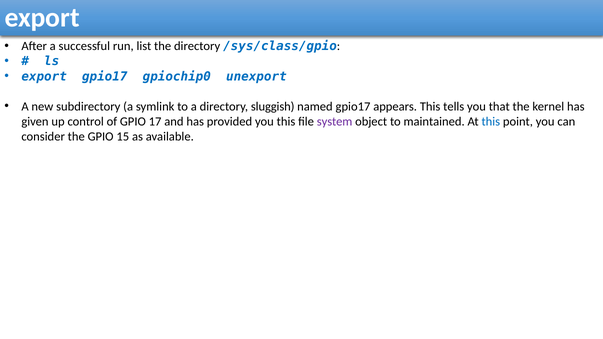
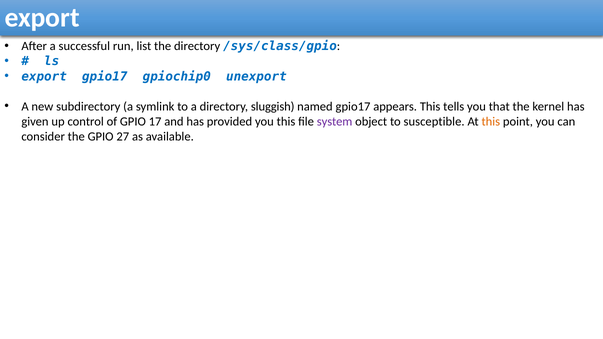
maintained: maintained -> susceptible
this at (491, 122) colour: blue -> orange
15: 15 -> 27
